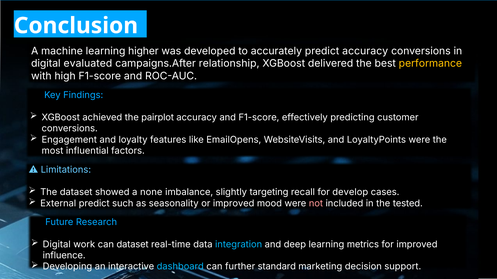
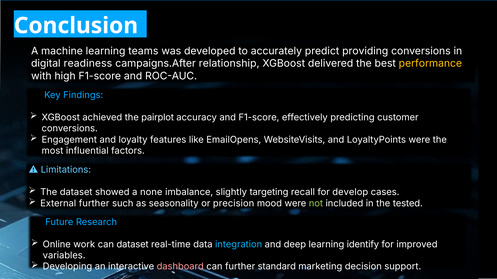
higher: higher -> teams
predict accuracy: accuracy -> providing
evaluated: evaluated -> readiness
External predict: predict -> further
or improved: improved -> precision
not colour: pink -> light green
Digital at (57, 245): Digital -> Online
metrics: metrics -> identify
influence: influence -> variables
dashboard colour: light blue -> pink
